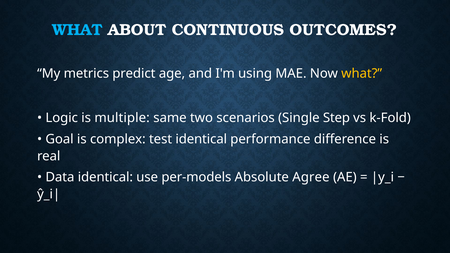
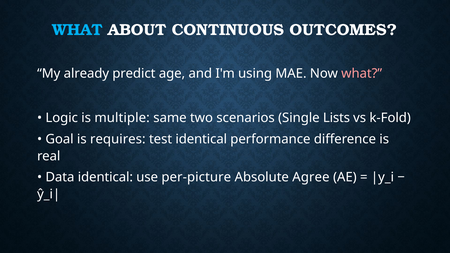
metrics: metrics -> already
what at (362, 74) colour: yellow -> pink
Step: Step -> Lists
complex: complex -> requires
per-models: per-models -> per-picture
